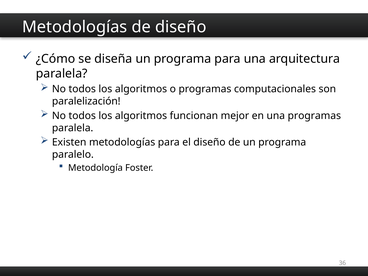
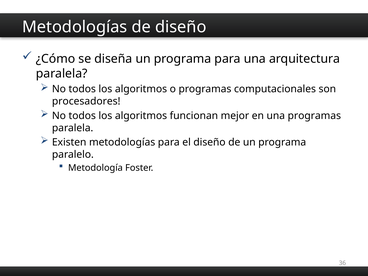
paralelización: paralelización -> procesadores
